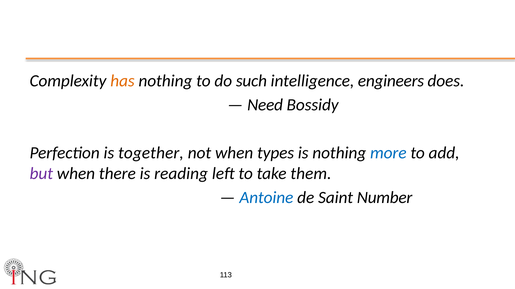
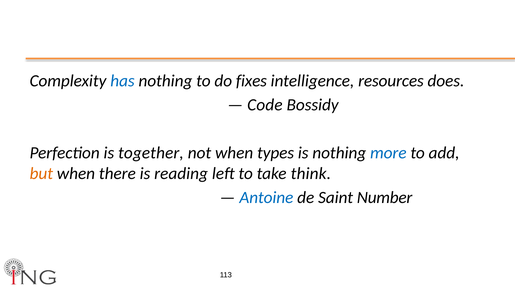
has colour: orange -> blue
such: such -> fixes
engineers: engineers -> resources
Need: Need -> Code
but colour: purple -> orange
them: them -> think
